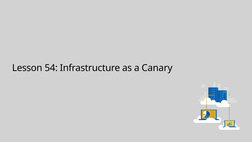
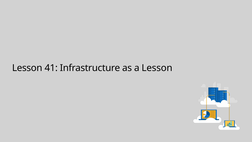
54: 54 -> 41
a Canary: Canary -> Lesson
